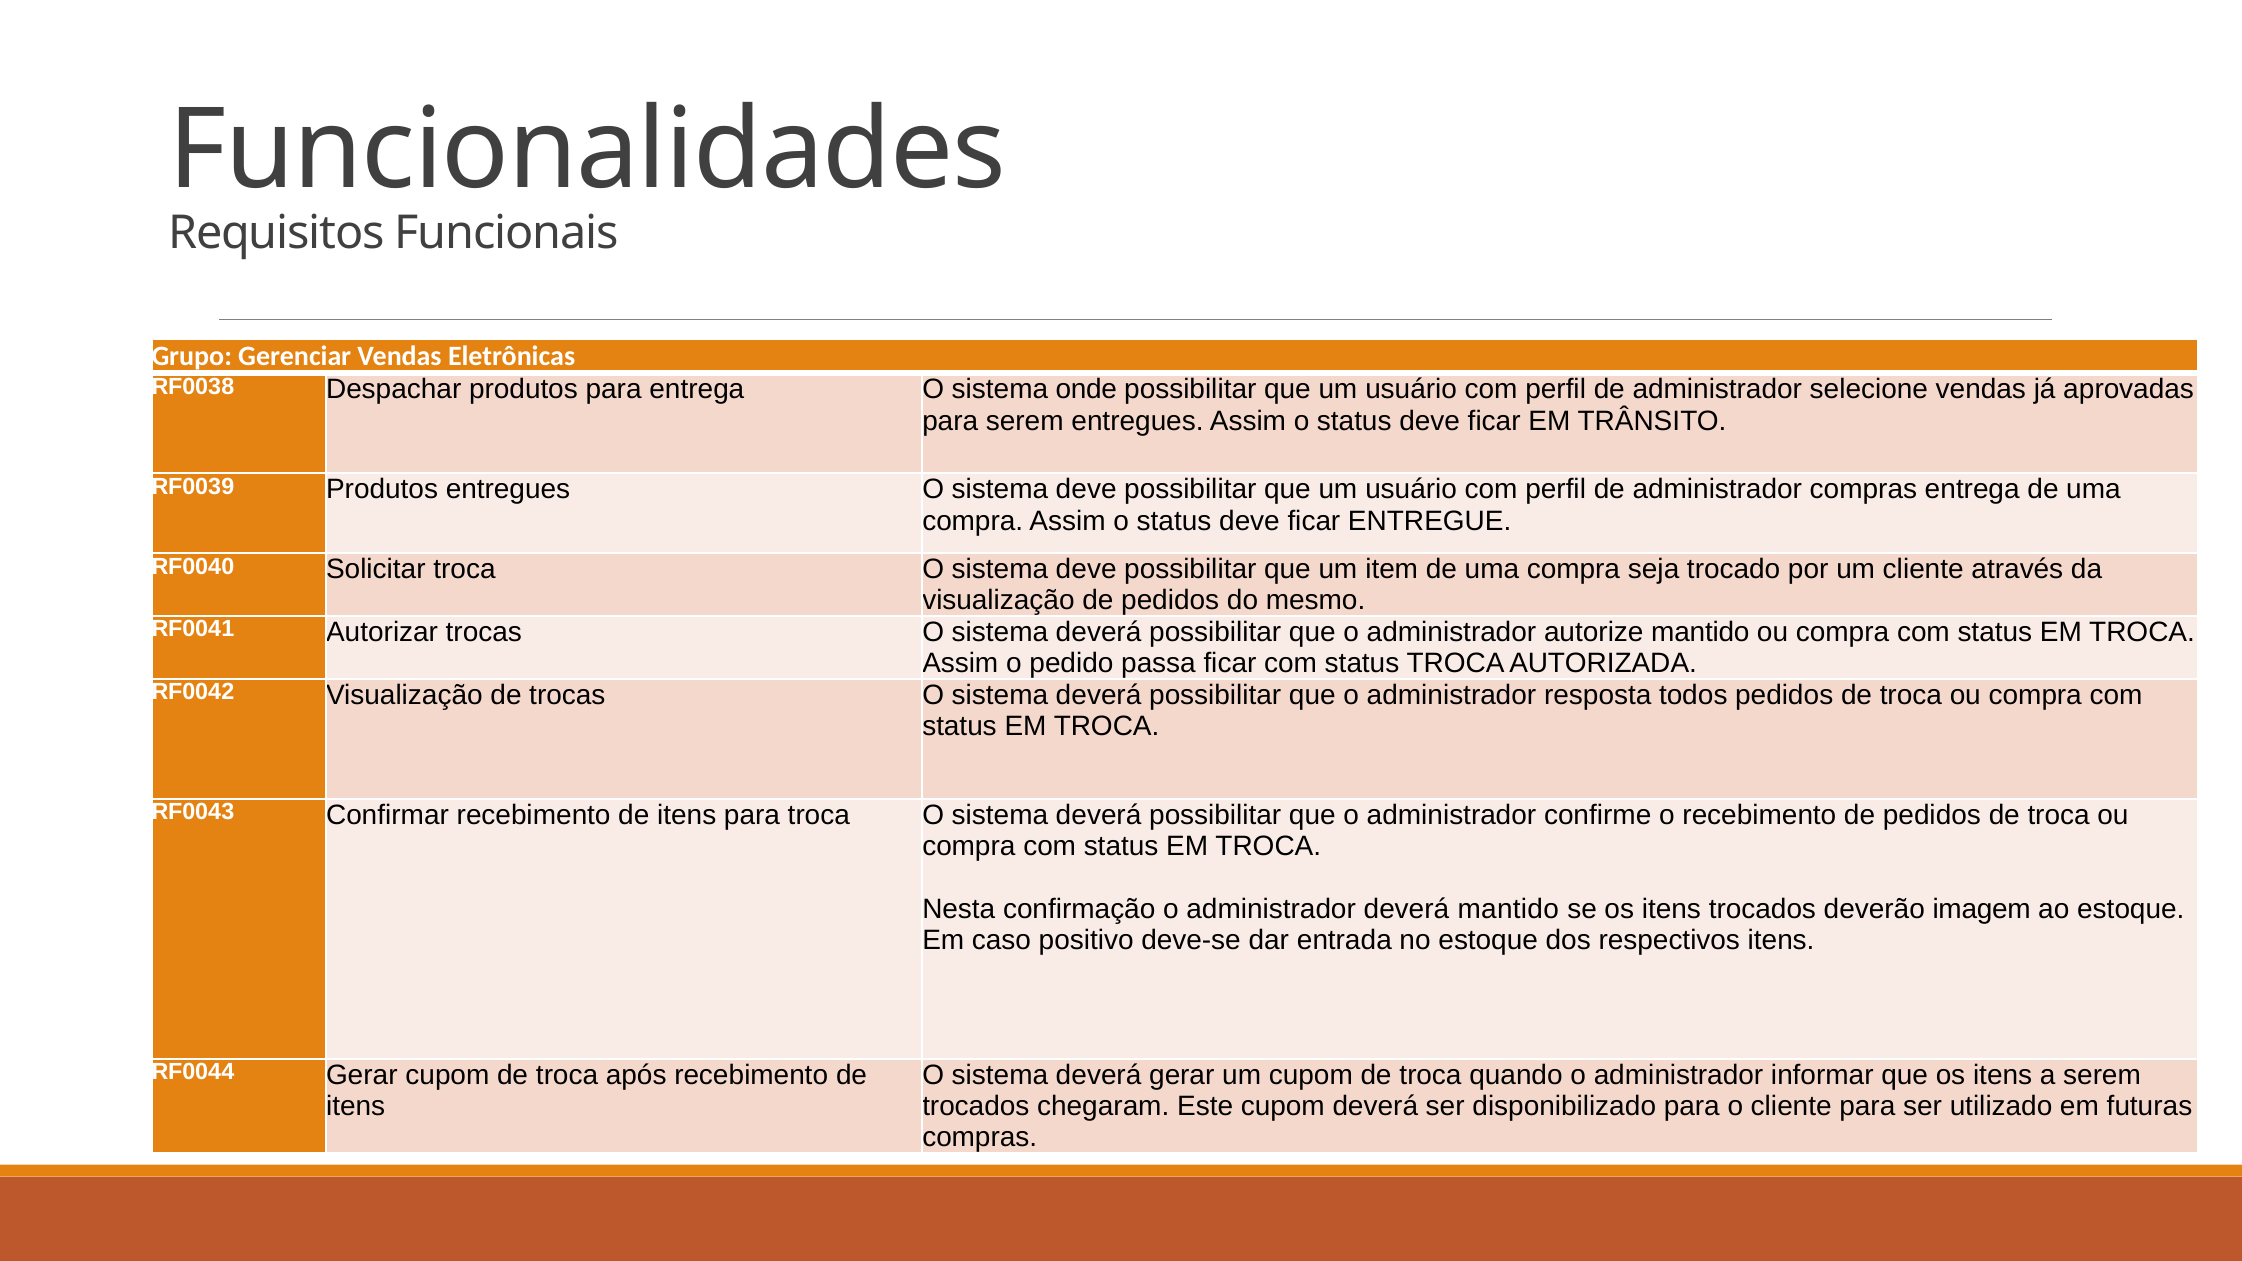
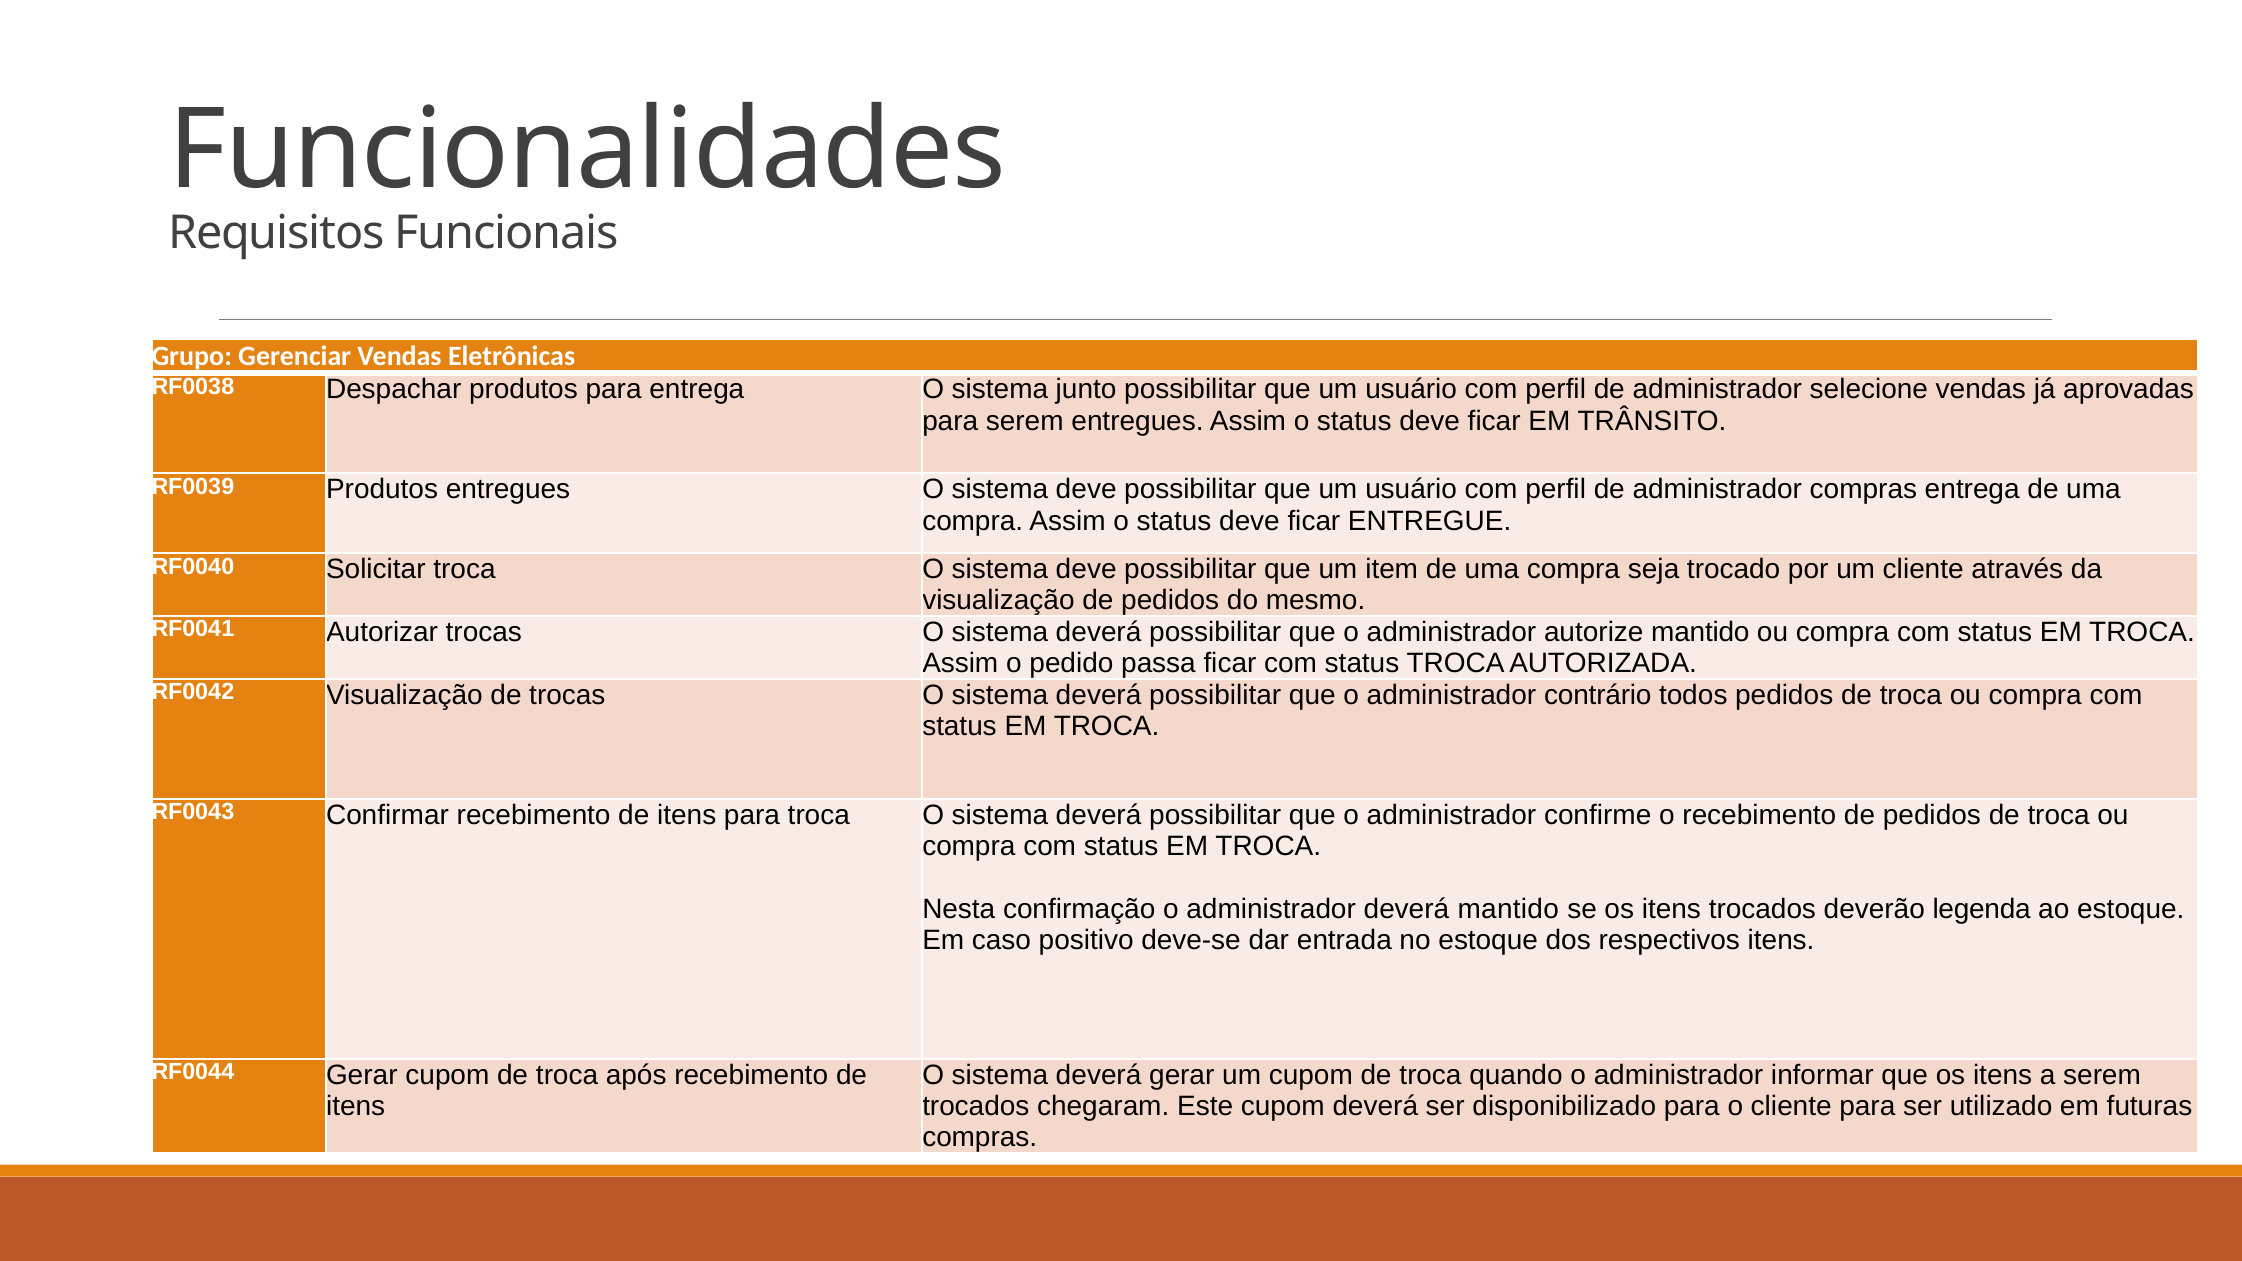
onde: onde -> junto
resposta: resposta -> contrário
imagem: imagem -> legenda
